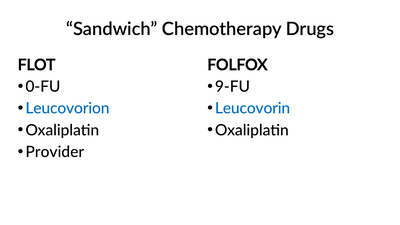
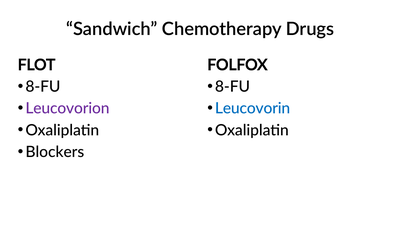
0-FU at (43, 87): 0-FU -> 8-FU
9-FU at (232, 87): 9-FU -> 8-FU
Leucovorion colour: blue -> purple
Provider: Provider -> Blockers
